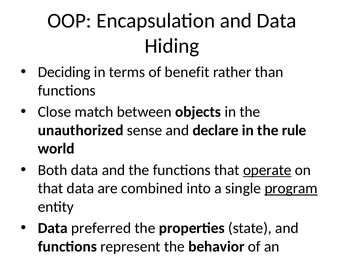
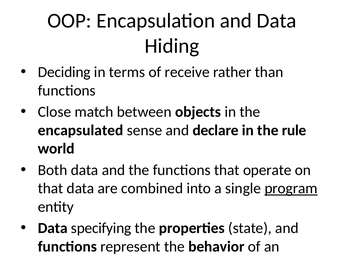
benefit: benefit -> receive
unauthorized at (81, 130): unauthorized -> encapsulated
operate underline: present -> none
preferred: preferred -> specifying
